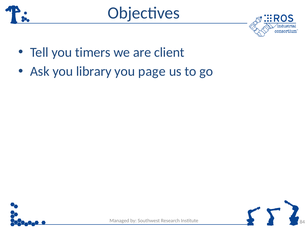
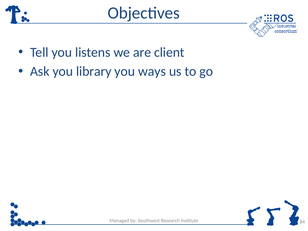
timers: timers -> listens
page: page -> ways
